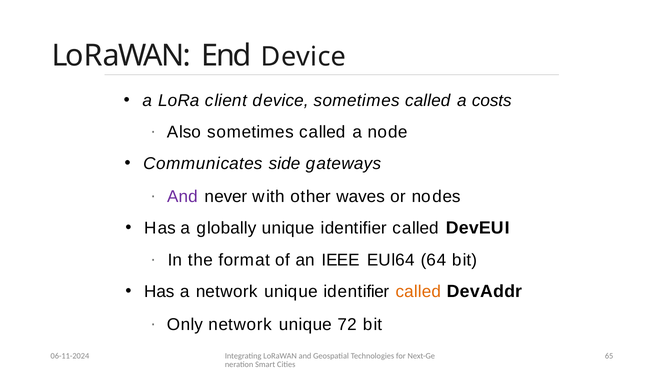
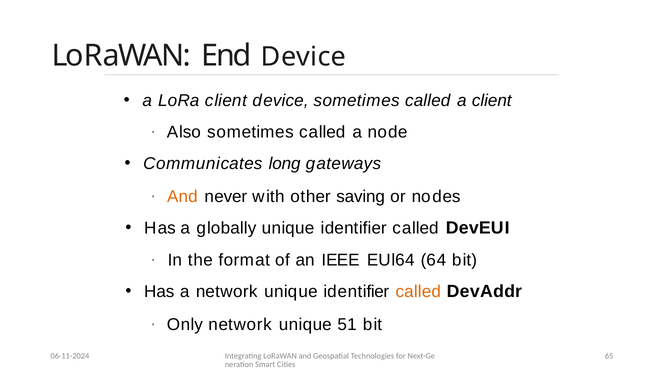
a costs: costs -> client
side: side -> long
And at (182, 197) colour: purple -> orange
waves: waves -> saving
72: 72 -> 51
